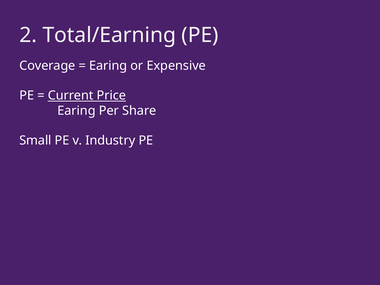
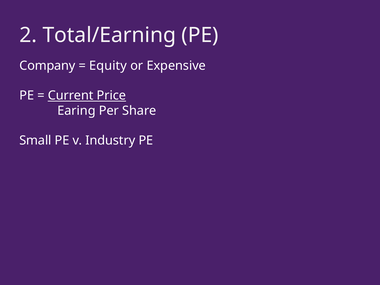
Coverage: Coverage -> Company
Earing at (108, 66): Earing -> Equity
